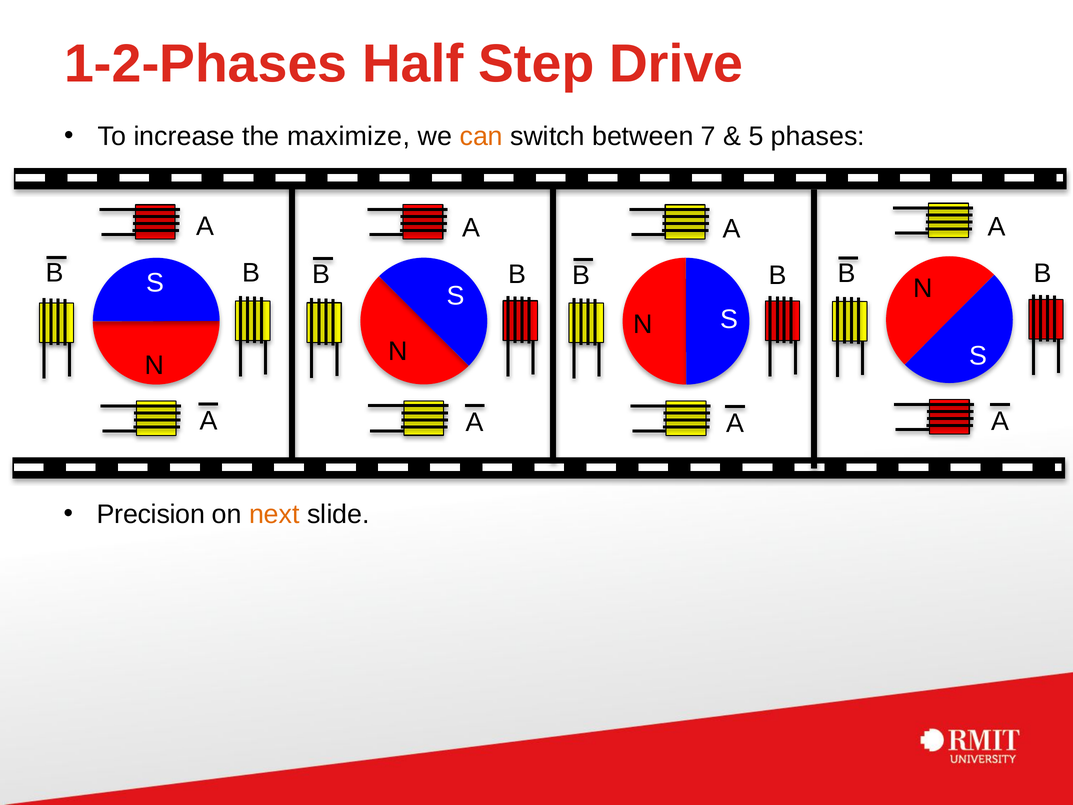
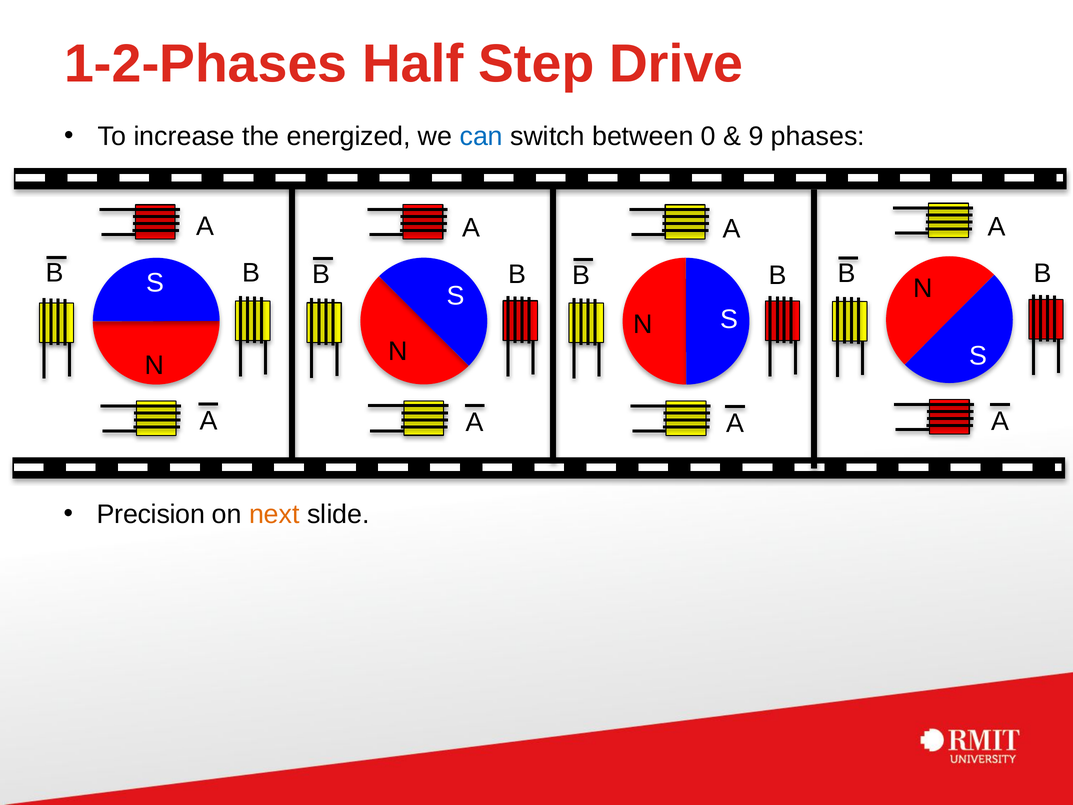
maximize: maximize -> energized
can colour: orange -> blue
7: 7 -> 0
5: 5 -> 9
